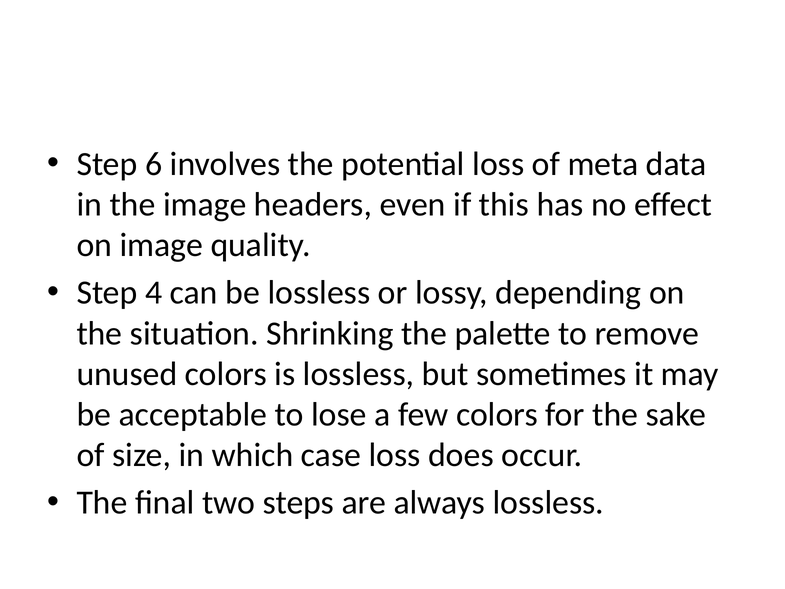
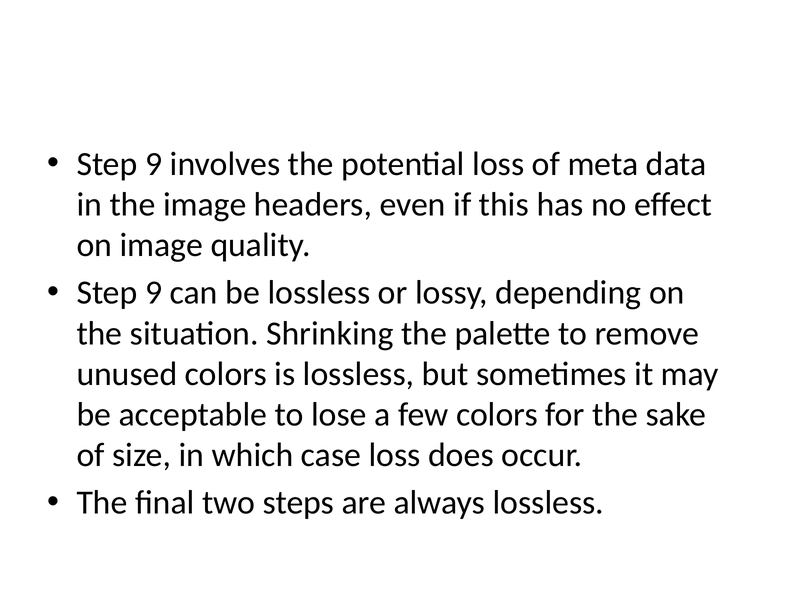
6 at (154, 164): 6 -> 9
4 at (154, 293): 4 -> 9
